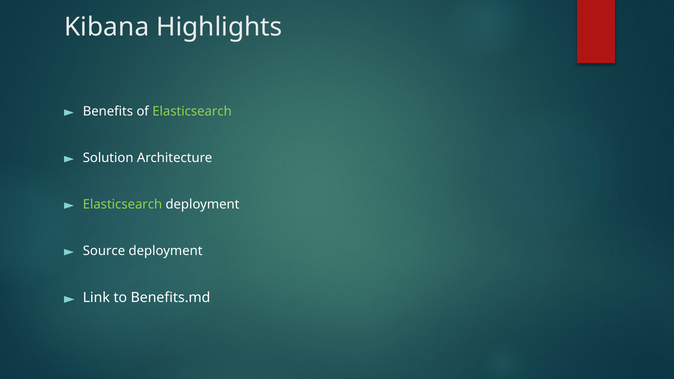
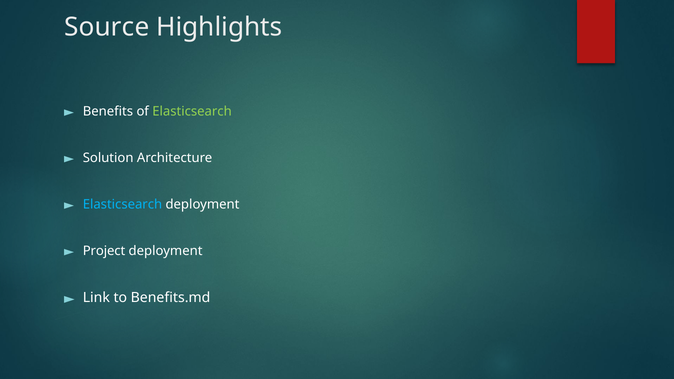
Kibana: Kibana -> Source
Elasticsearch at (122, 204) colour: light green -> light blue
Source: Source -> Project
